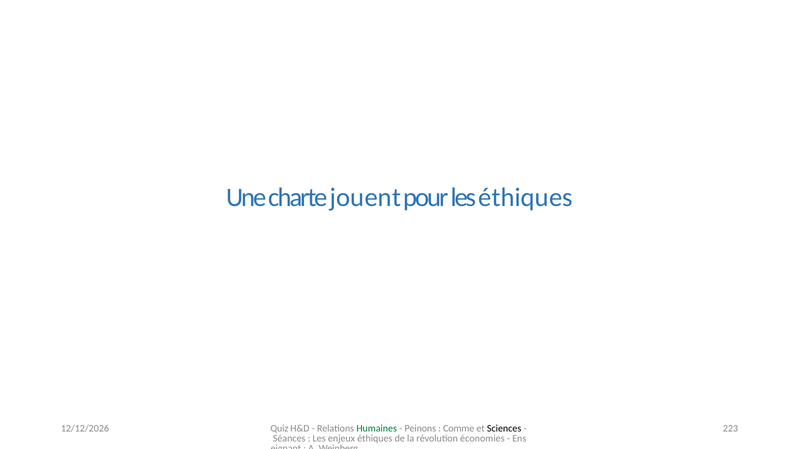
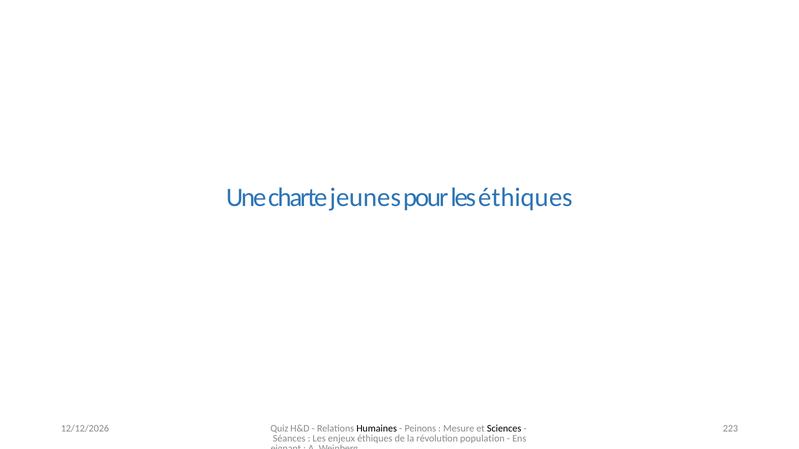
jouent: jouent -> jeunes
Humaines colour: green -> black
Comme: Comme -> Mesure
économies: économies -> population
